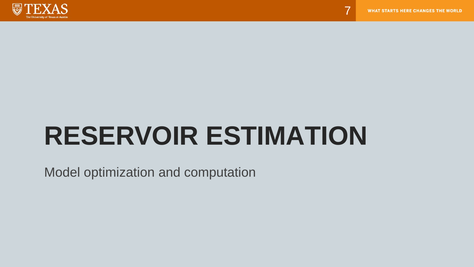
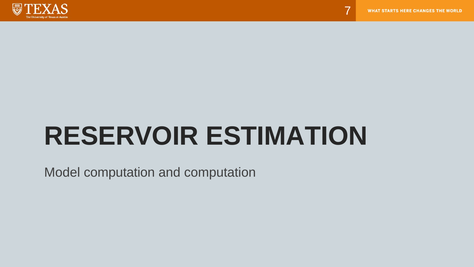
Model optimization: optimization -> computation
